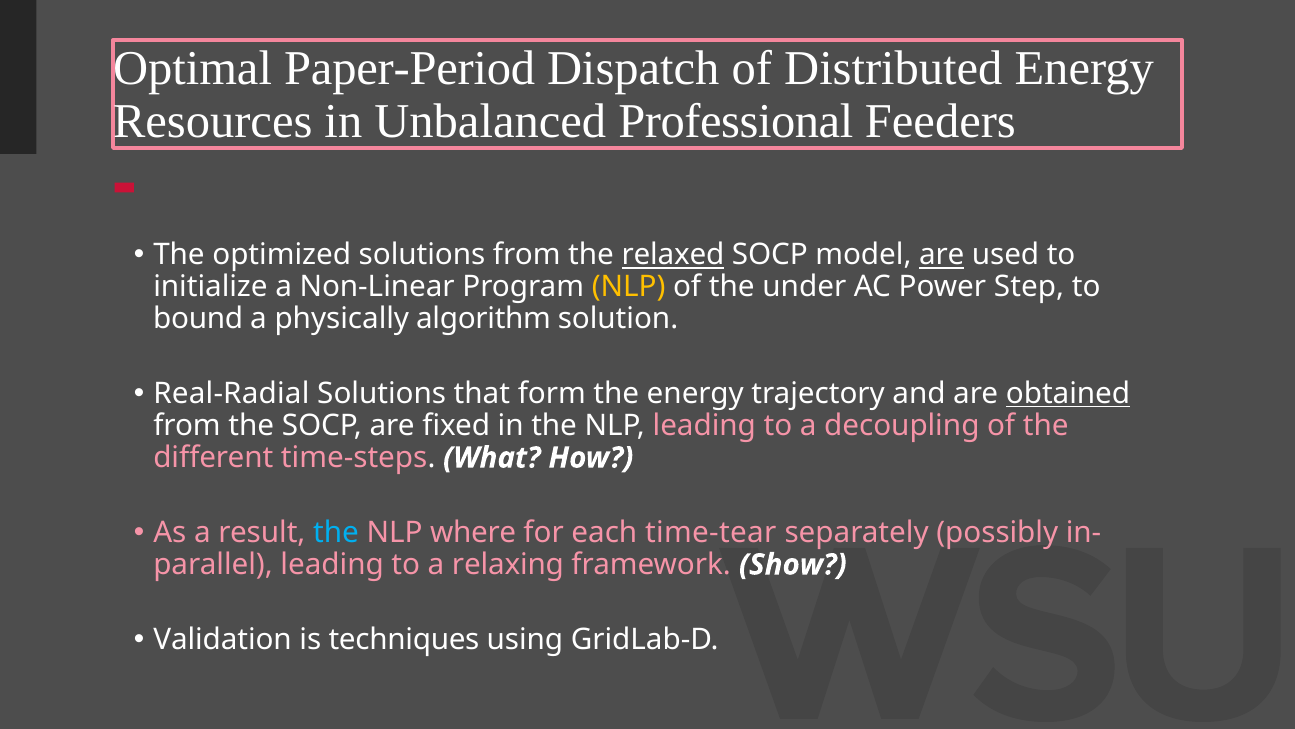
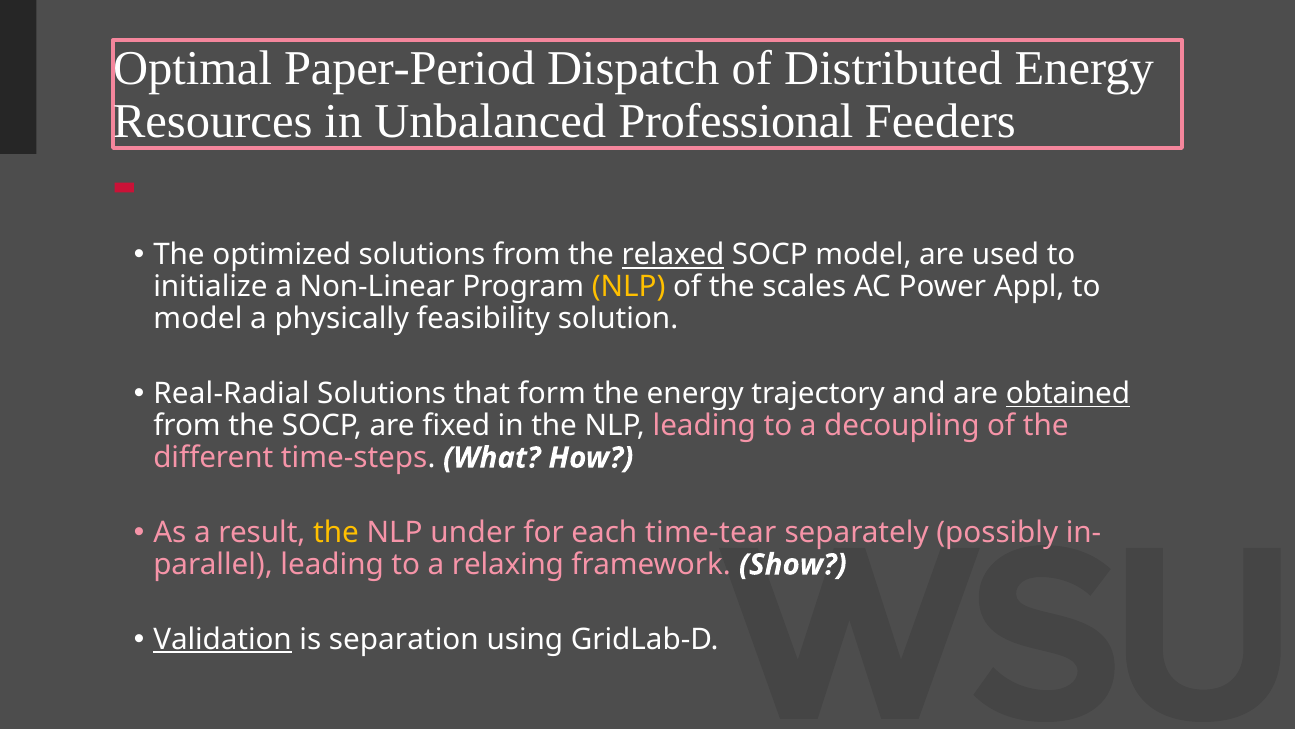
are at (942, 255) underline: present -> none
under: under -> scales
Step: Step -> Appl
bound at (198, 319): bound -> model
algorithm: algorithm -> feasibility
the at (336, 532) colour: light blue -> yellow
where: where -> under
Validation underline: none -> present
techniques: techniques -> separation
